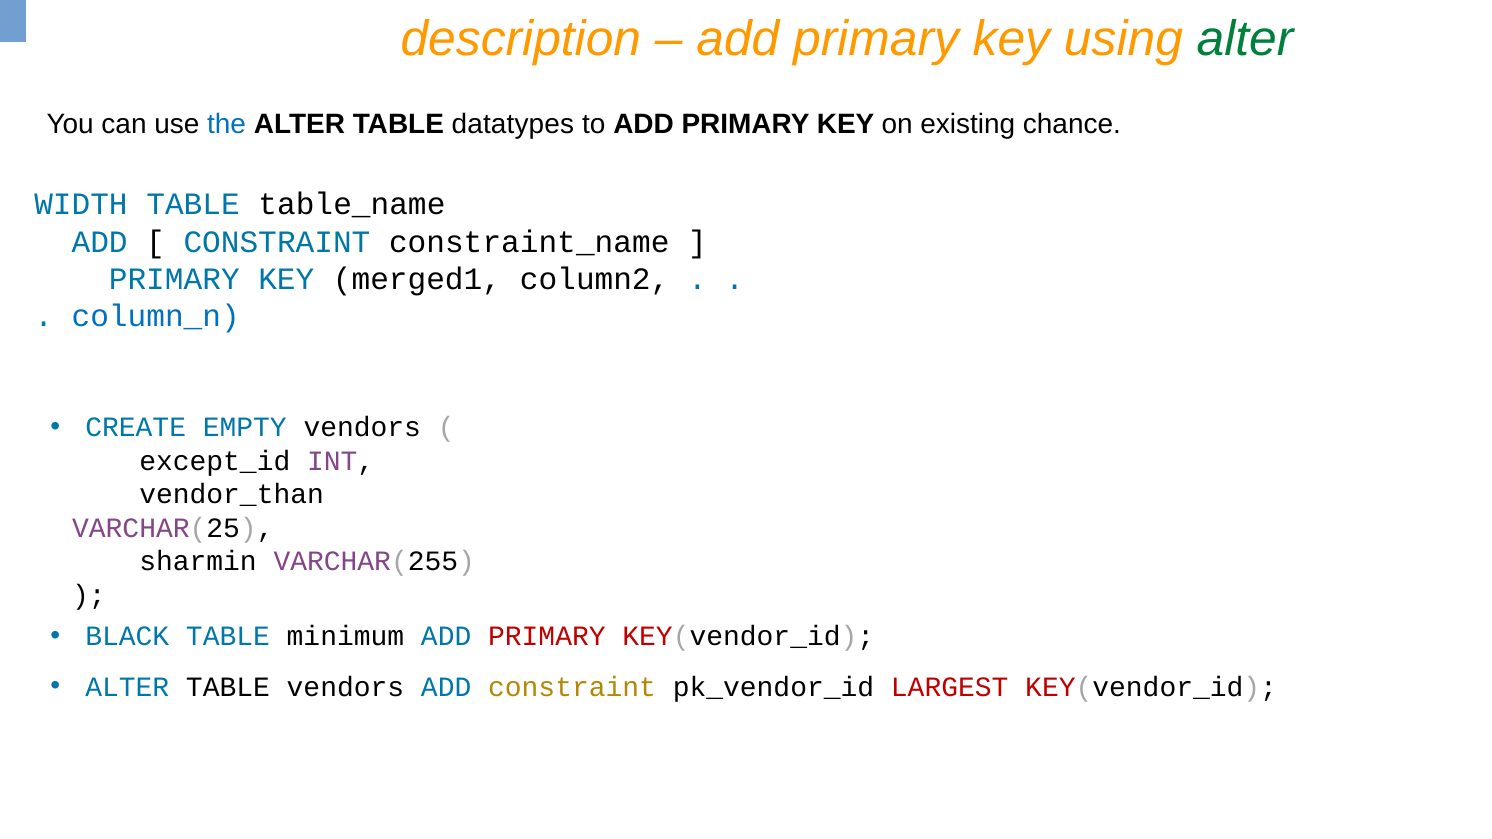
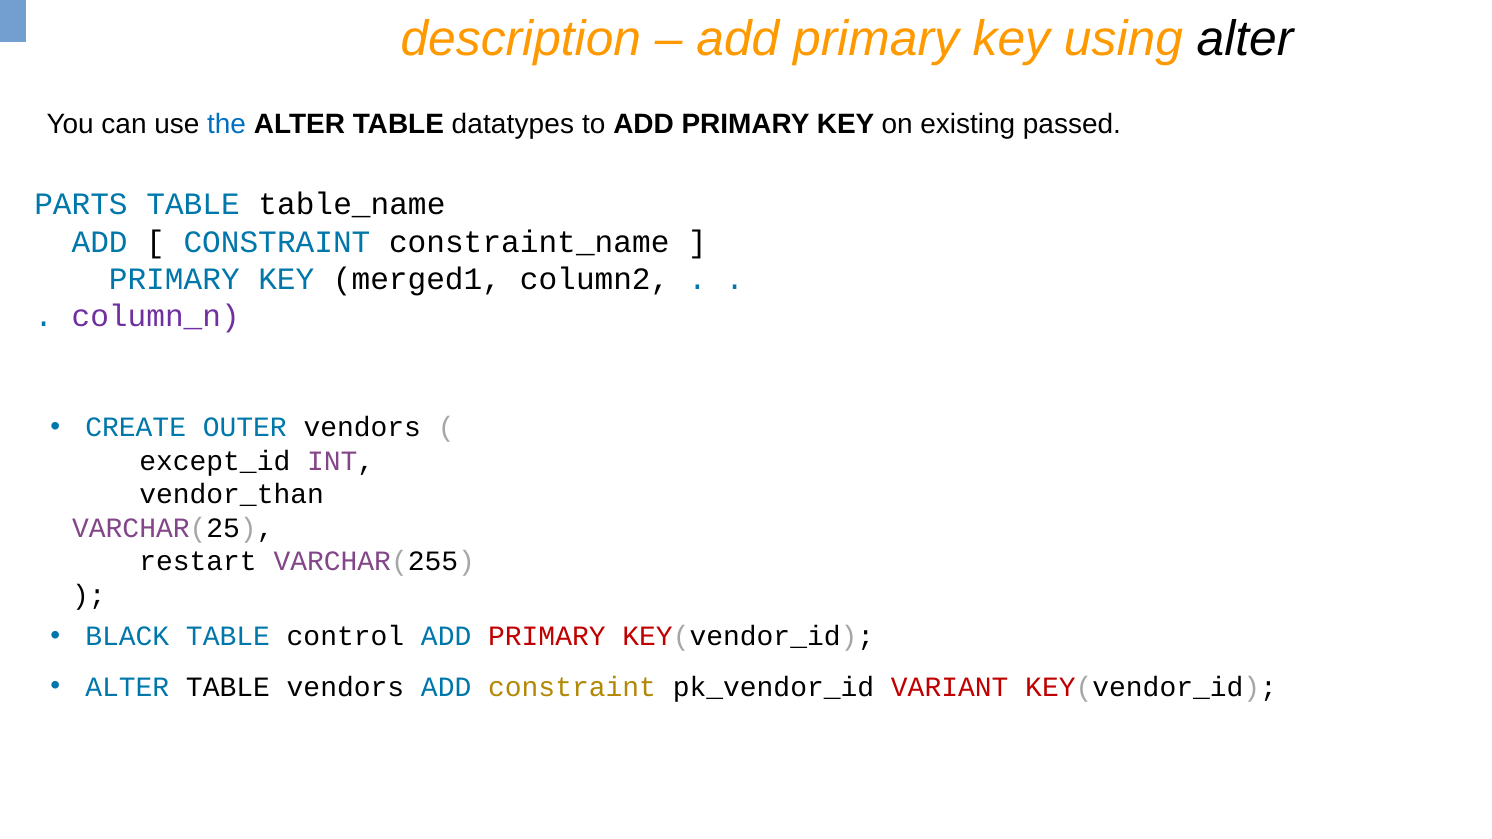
alter at (1245, 39) colour: green -> black
chance: chance -> passed
WIDTH: WIDTH -> PARTS
column_n colour: blue -> purple
EMPTY: EMPTY -> OUTER
sharmin: sharmin -> restart
minimum: minimum -> control
LARGEST: LARGEST -> VARIANT
